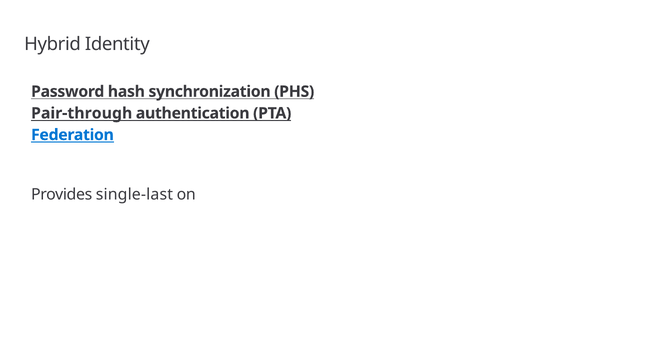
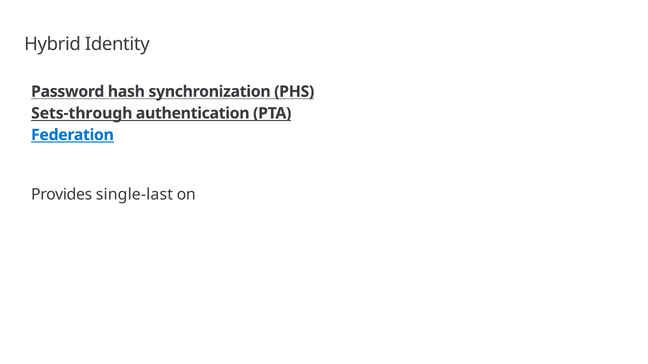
Pair-through: Pair-through -> Sets-through
